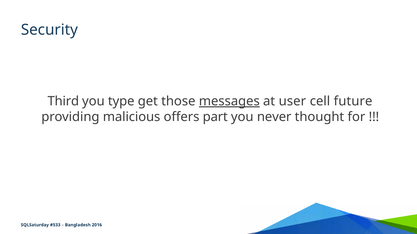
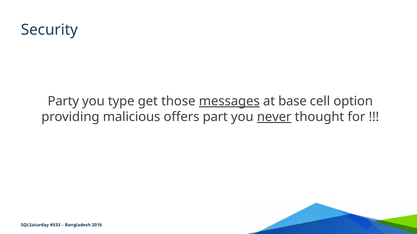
Third: Third -> Party
user: user -> base
future: future -> option
never underline: none -> present
